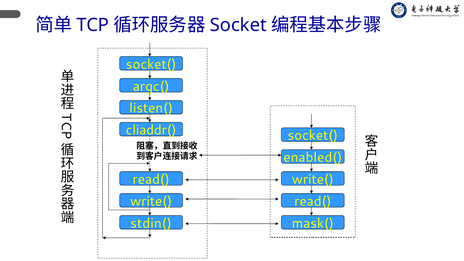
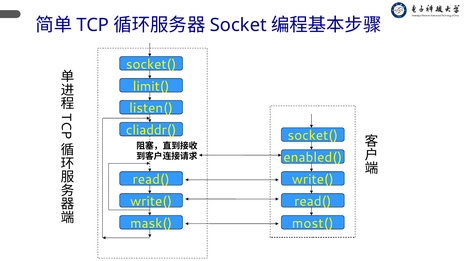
argc(: argc( -> limit(
stdin(: stdin( -> mask(
mask(: mask( -> most(
